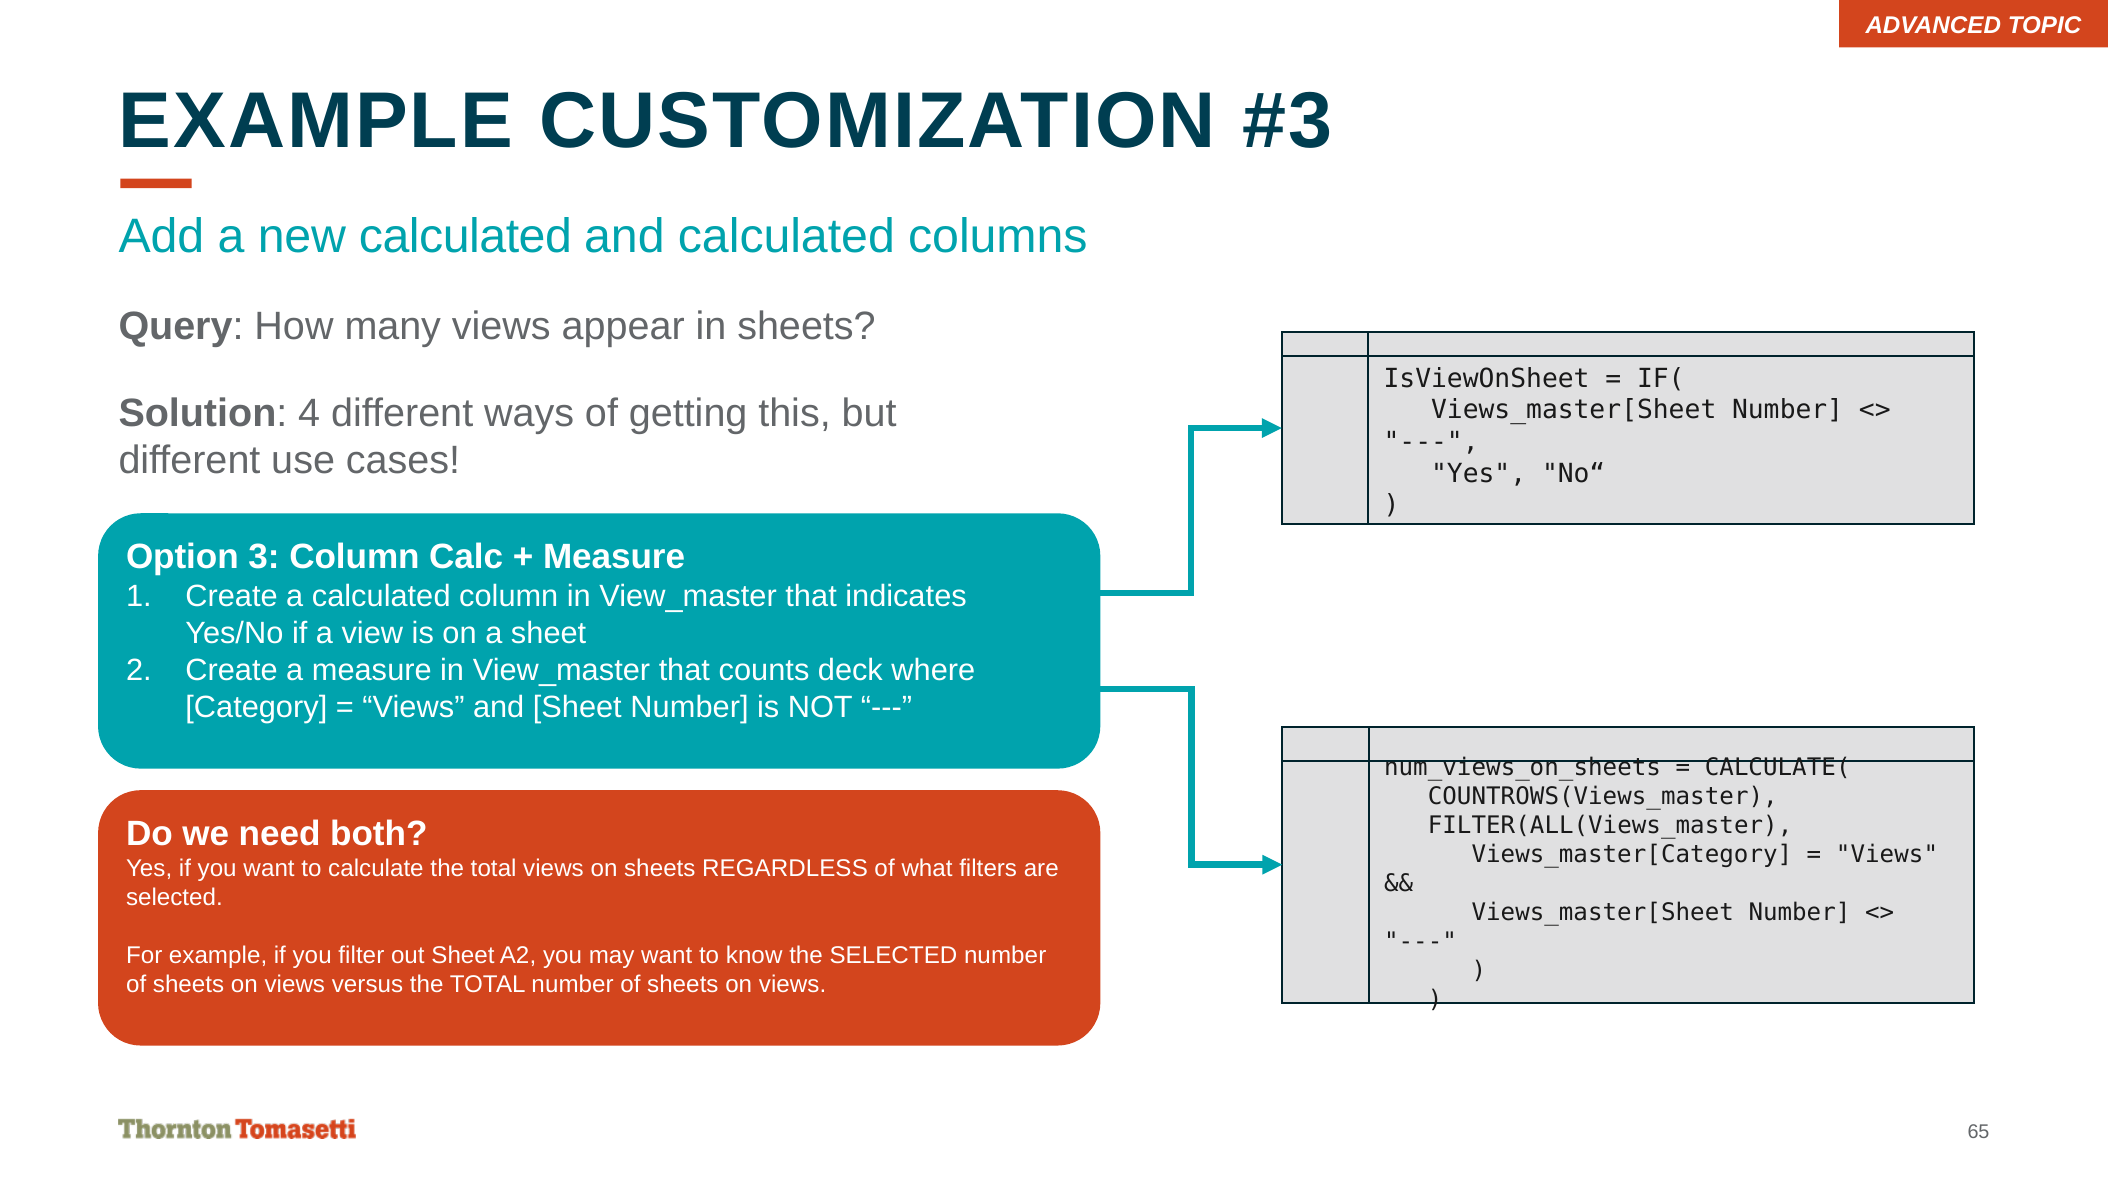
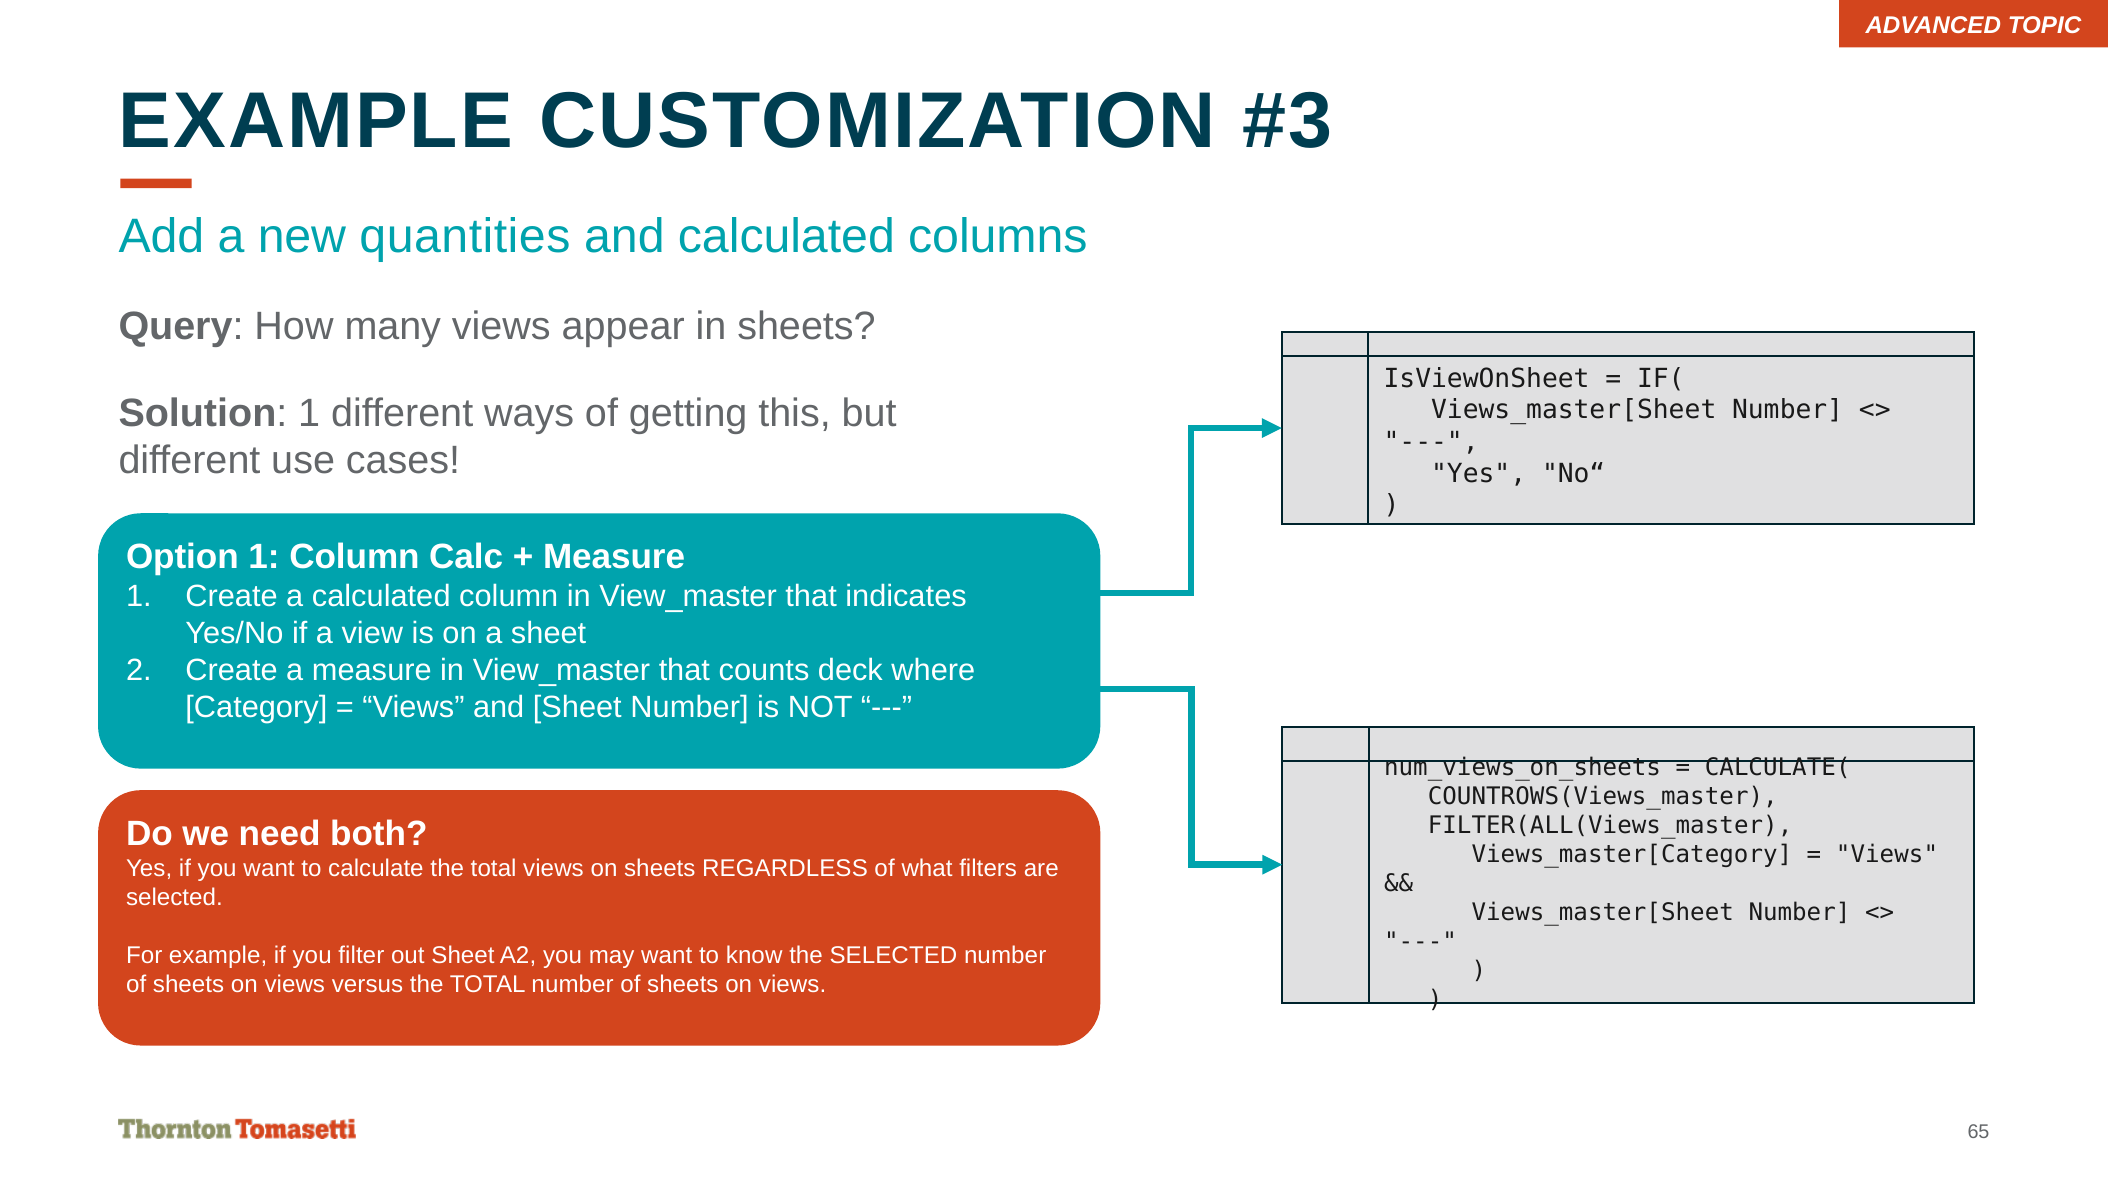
new calculated: calculated -> quantities
Solution 4: 4 -> 1
Option 3: 3 -> 1
